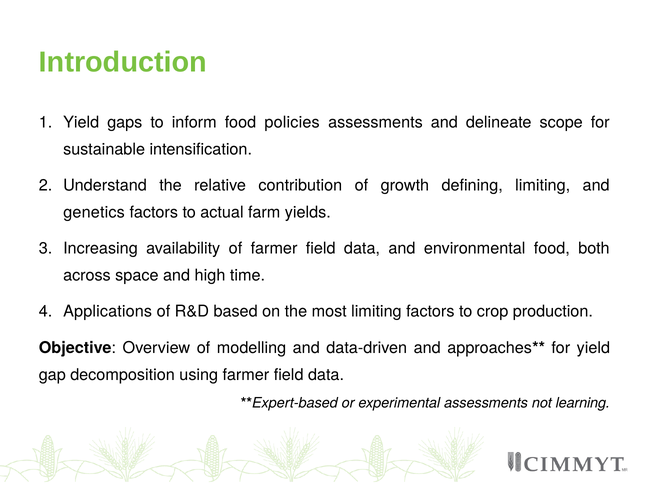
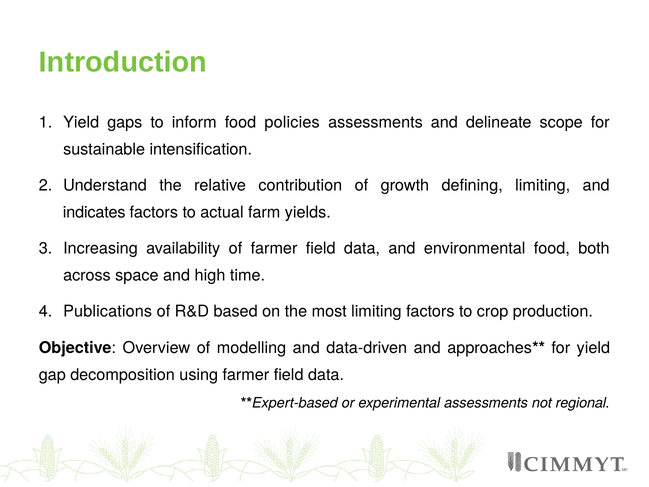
genetics: genetics -> indicates
Applications: Applications -> Publications
learning: learning -> regional
